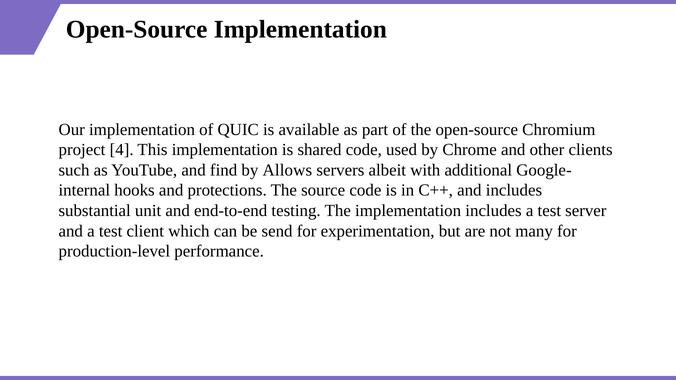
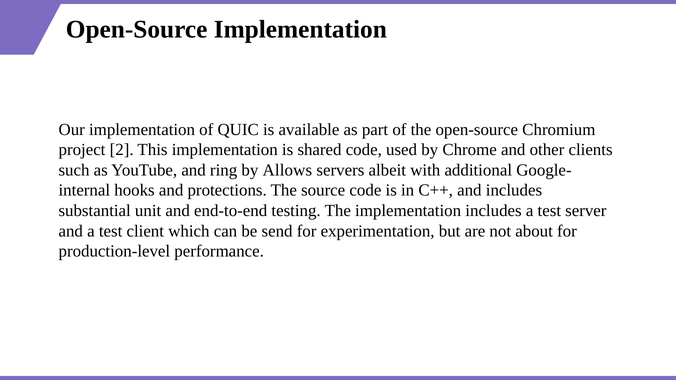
4: 4 -> 2
find: find -> ring
many: many -> about
